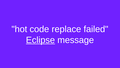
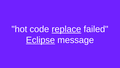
replace underline: none -> present
